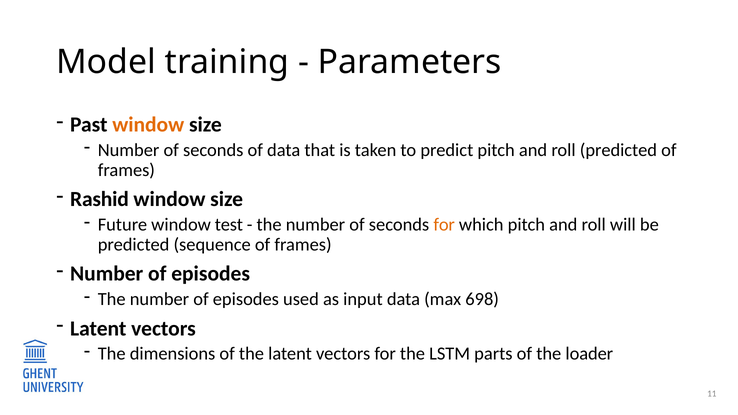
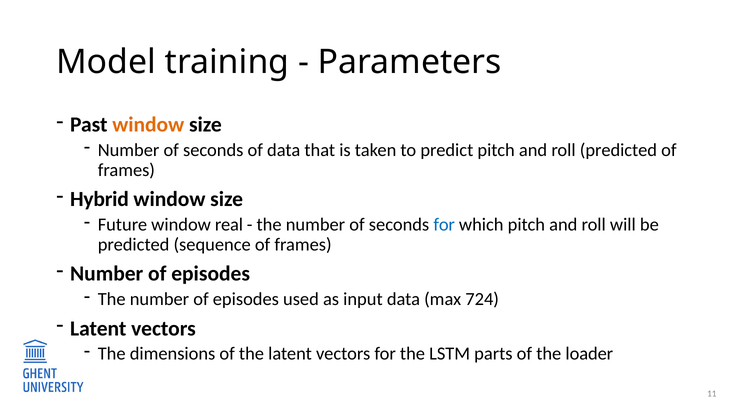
Rashid: Rashid -> Hybrid
test: test -> real
for at (444, 225) colour: orange -> blue
698: 698 -> 724
